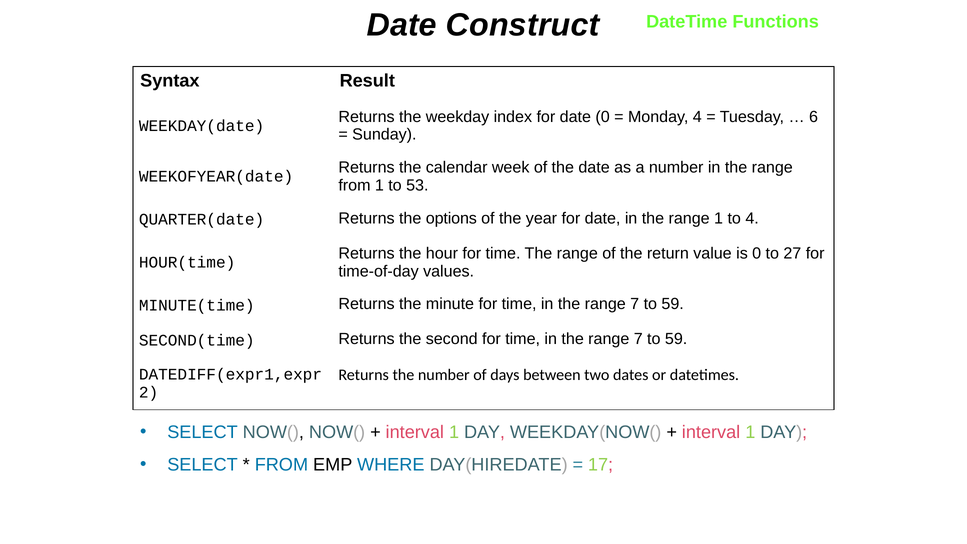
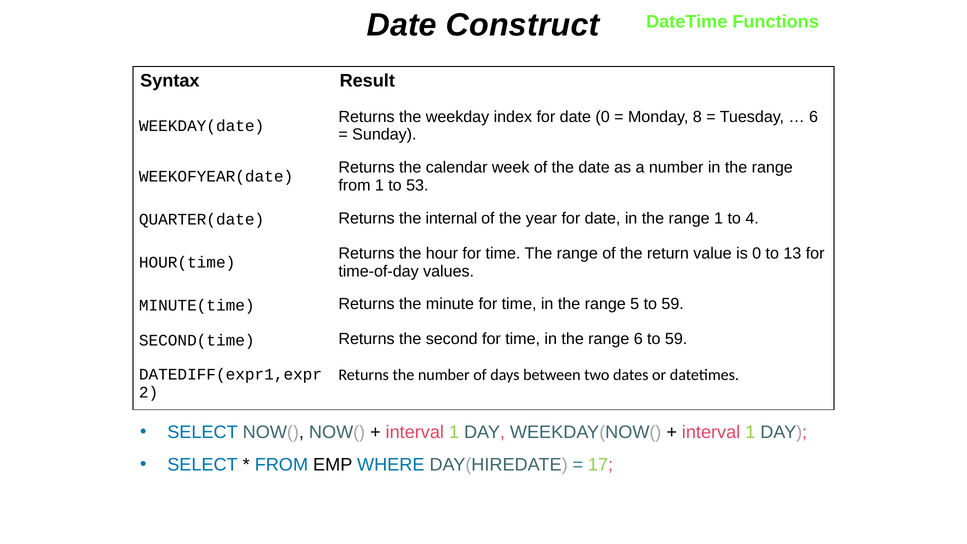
Monday 4: 4 -> 8
options: options -> internal
27: 27 -> 13
7 at (635, 304): 7 -> 5
7 at (638, 339): 7 -> 6
